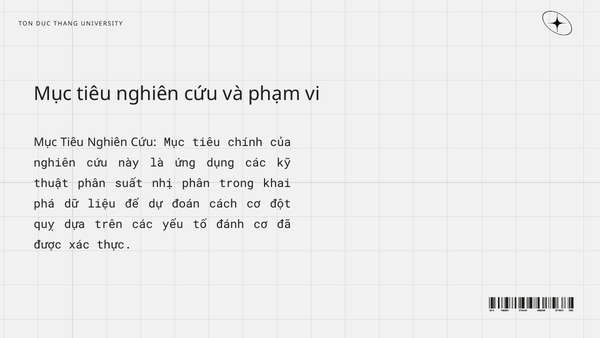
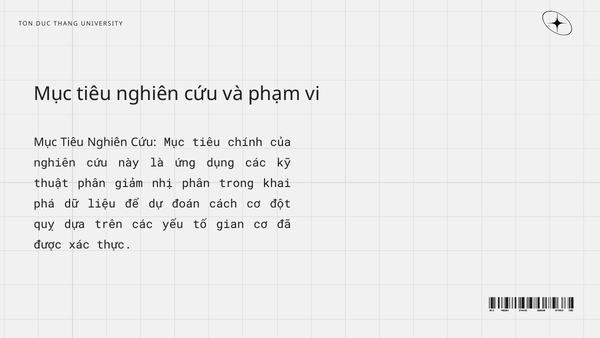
suất: suất -> giảm
đánh: đánh -> gian
